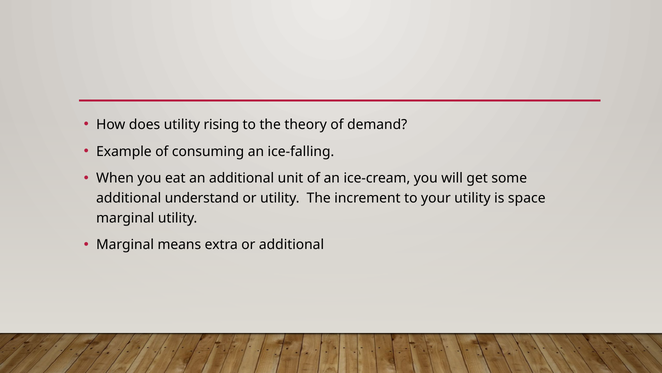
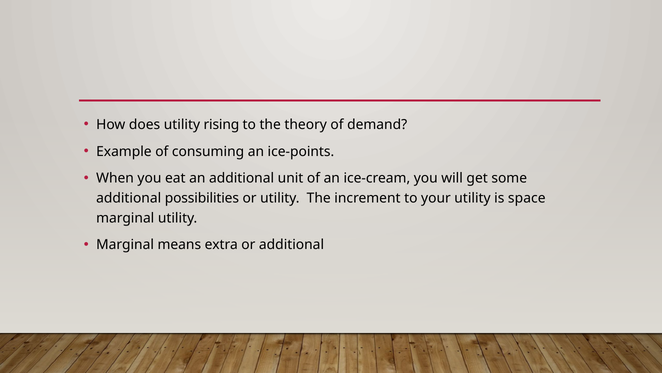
ice-falling: ice-falling -> ice-points
understand: understand -> possibilities
